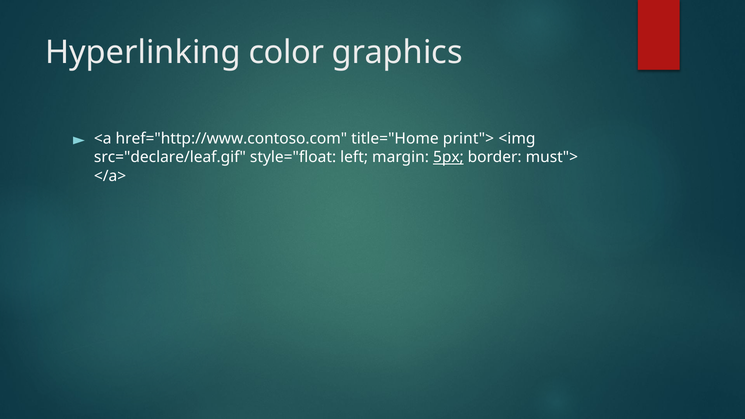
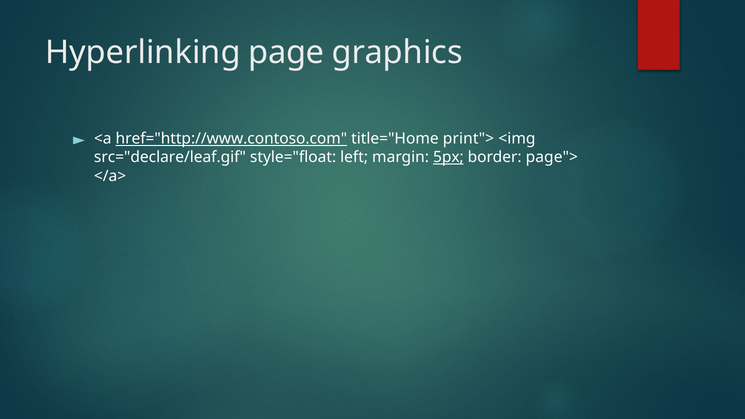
color: color -> page
href="http://www.contoso.com underline: none -> present
must">: must"> -> page">
